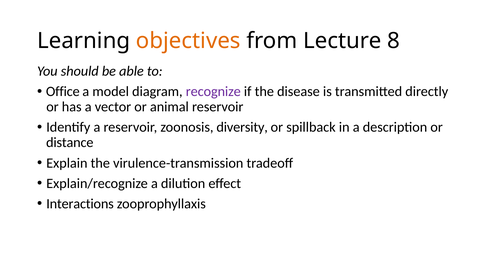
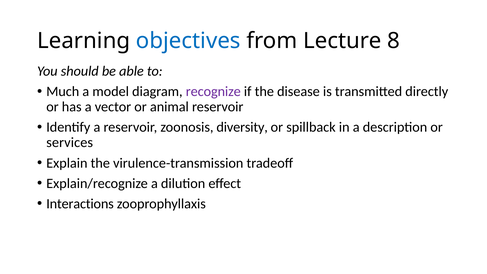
objectives colour: orange -> blue
Office: Office -> Much
distance: distance -> services
